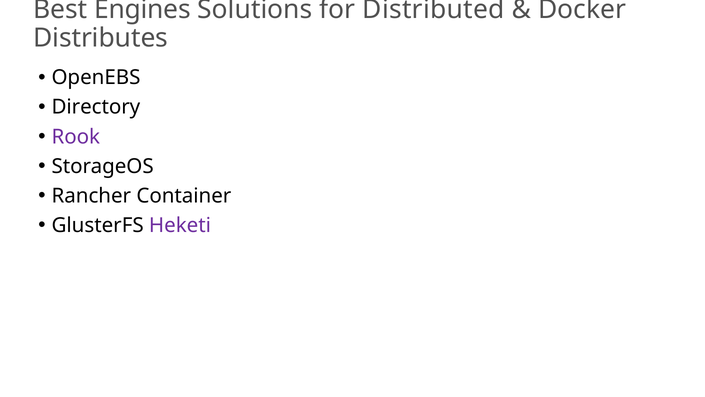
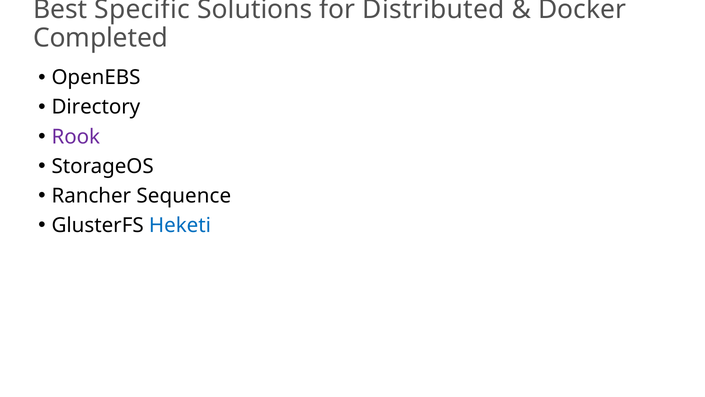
Engines: Engines -> Specific
Distributes: Distributes -> Completed
Container: Container -> Sequence
Heketi colour: purple -> blue
